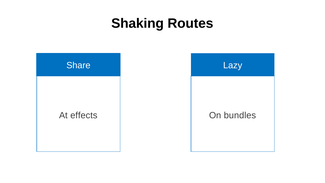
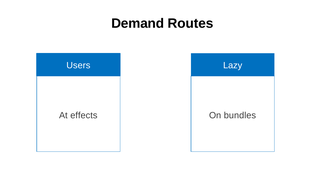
Shaking: Shaking -> Demand
Share: Share -> Users
